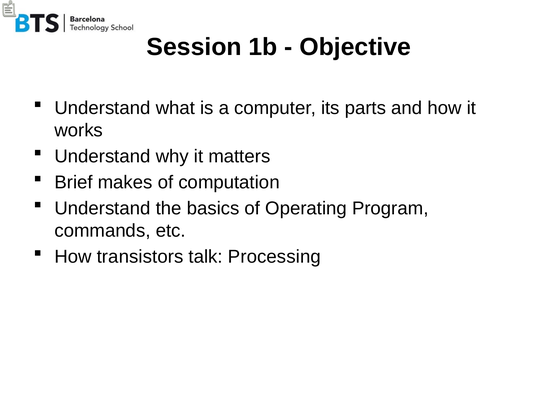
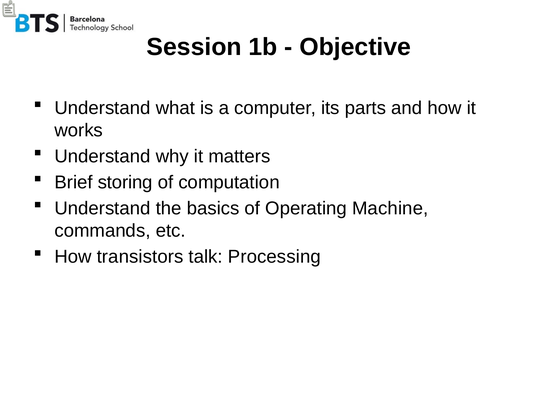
makes: makes -> storing
Program: Program -> Machine
